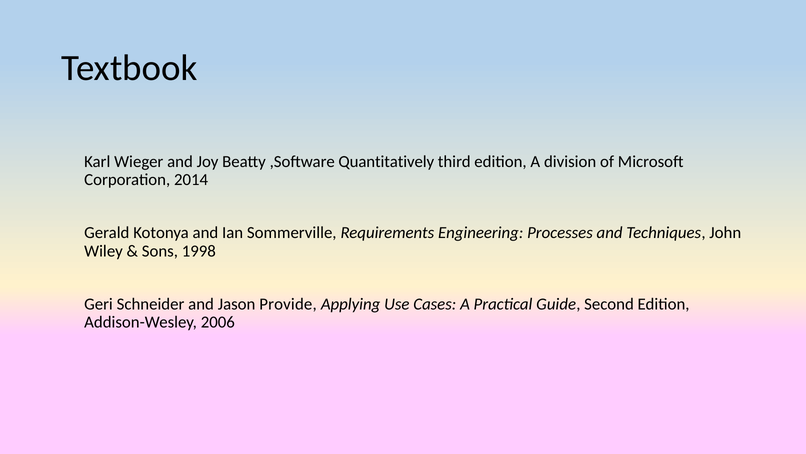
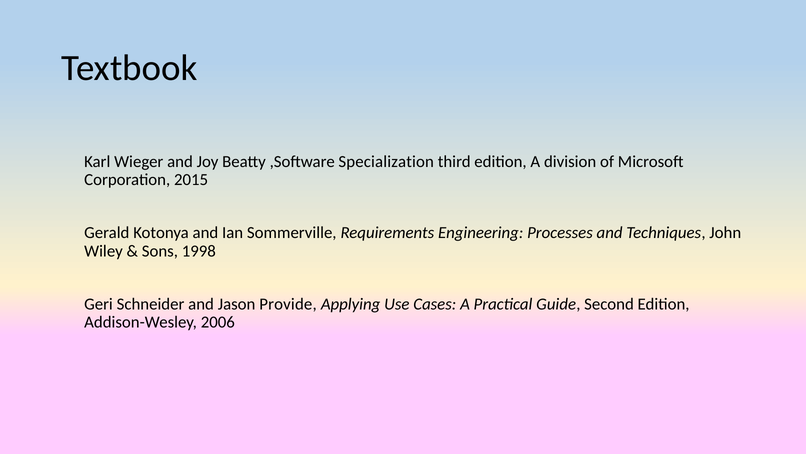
Quantitatively: Quantitatively -> Specialization
2014: 2014 -> 2015
